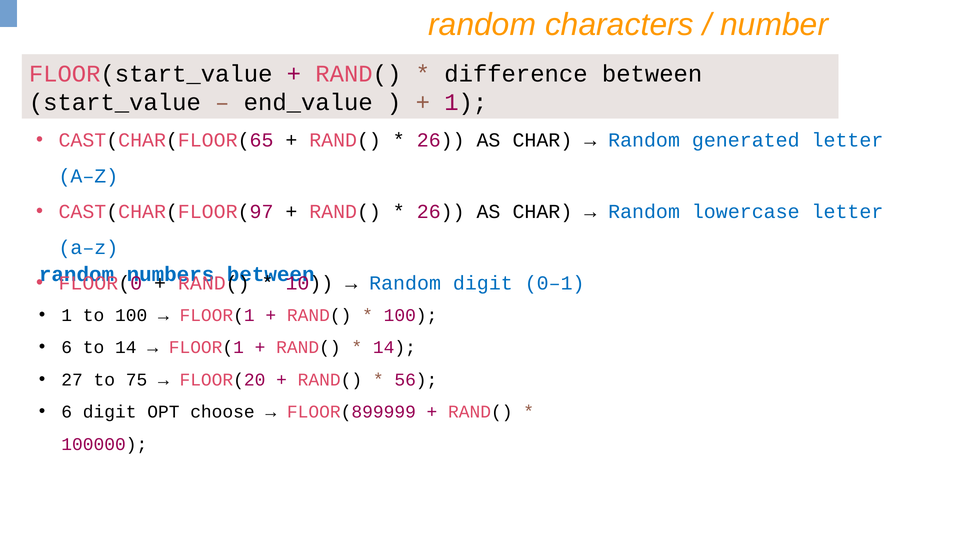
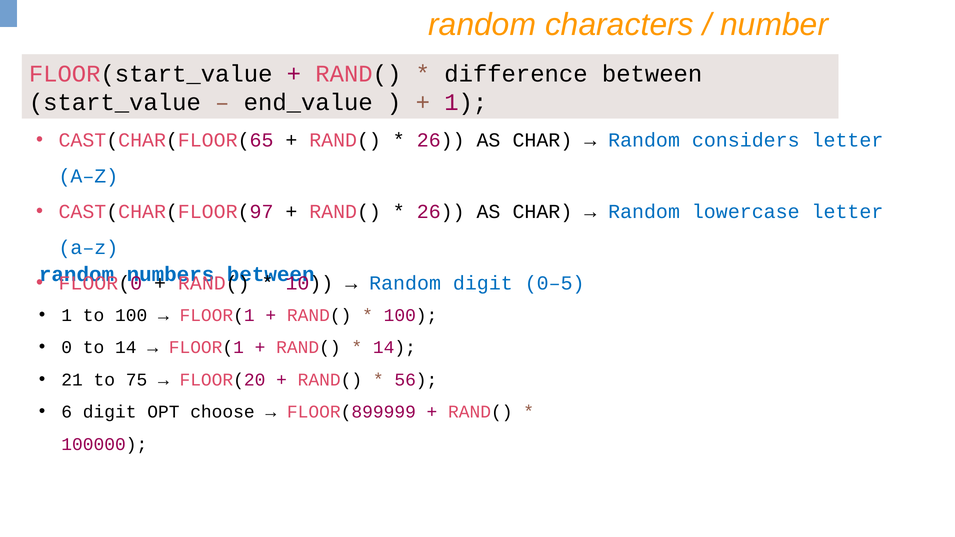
generated: generated -> considers
0–1: 0–1 -> 0–5
6 at (67, 348): 6 -> 0
27: 27 -> 21
